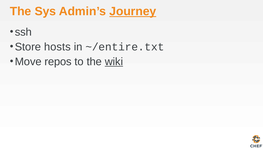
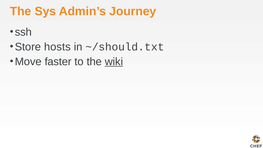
Journey underline: present -> none
~/entire.txt: ~/entire.txt -> ~/should.txt
repos: repos -> faster
